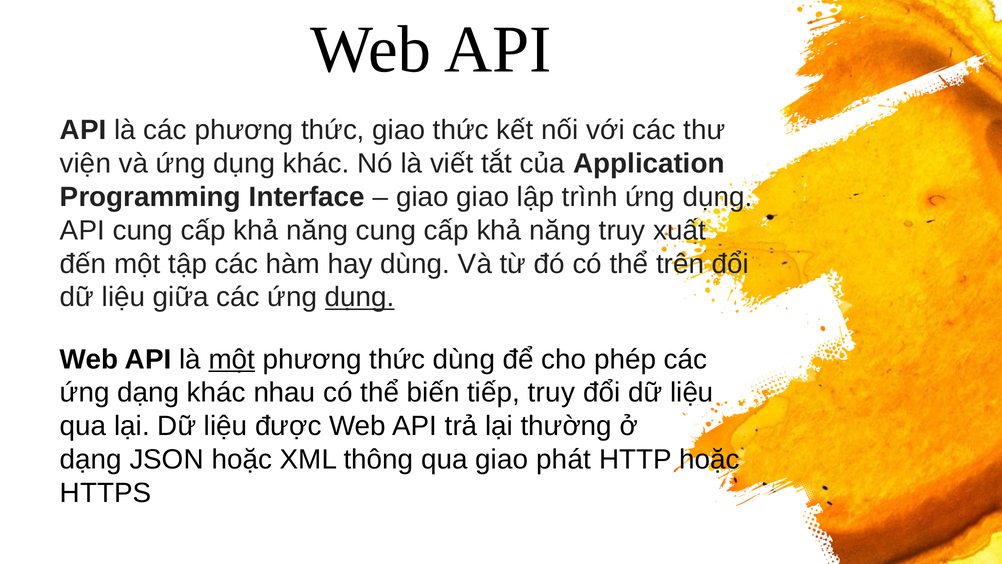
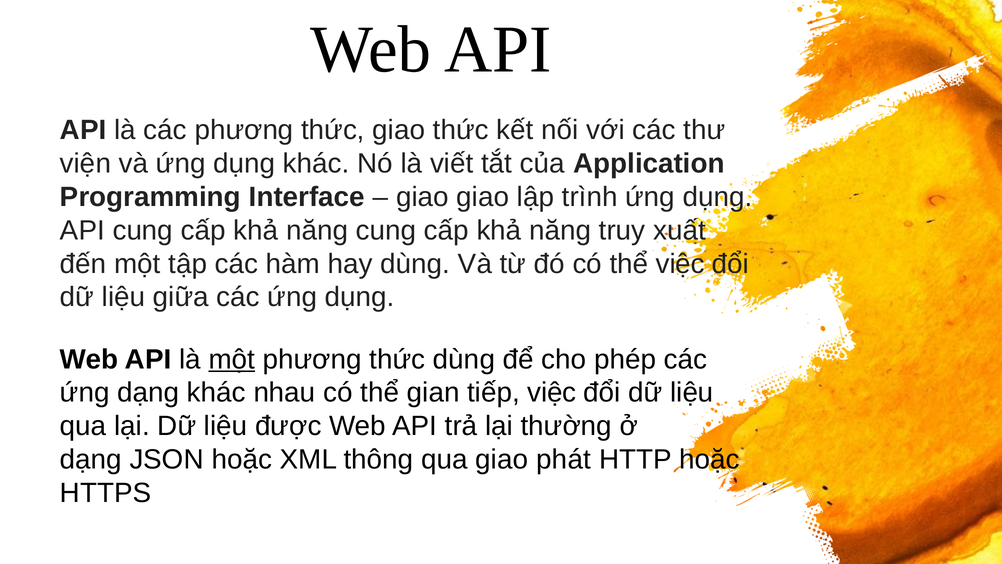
thể trên: trên -> việc
dụng at (360, 297) underline: present -> none
biến: biến -> gian
tiếp truy: truy -> việc
